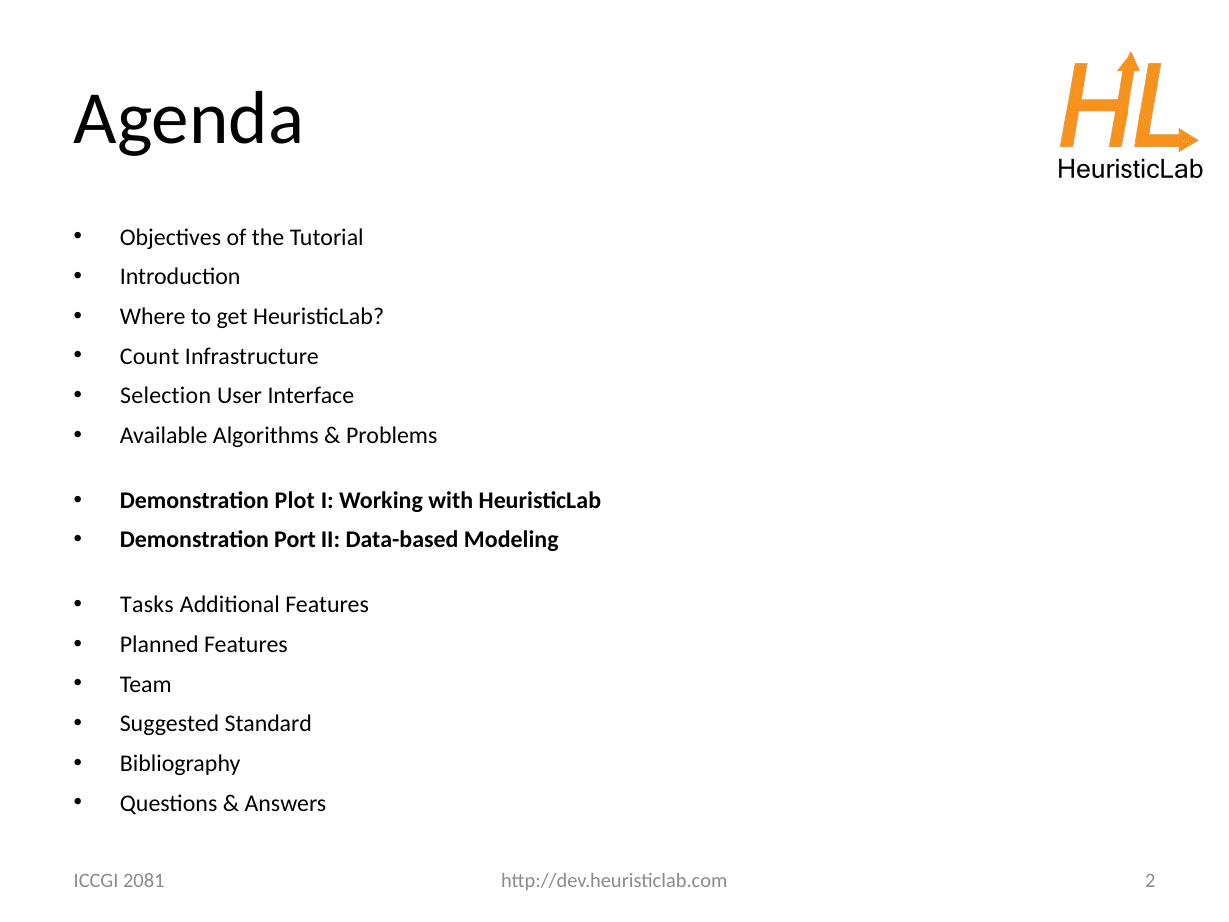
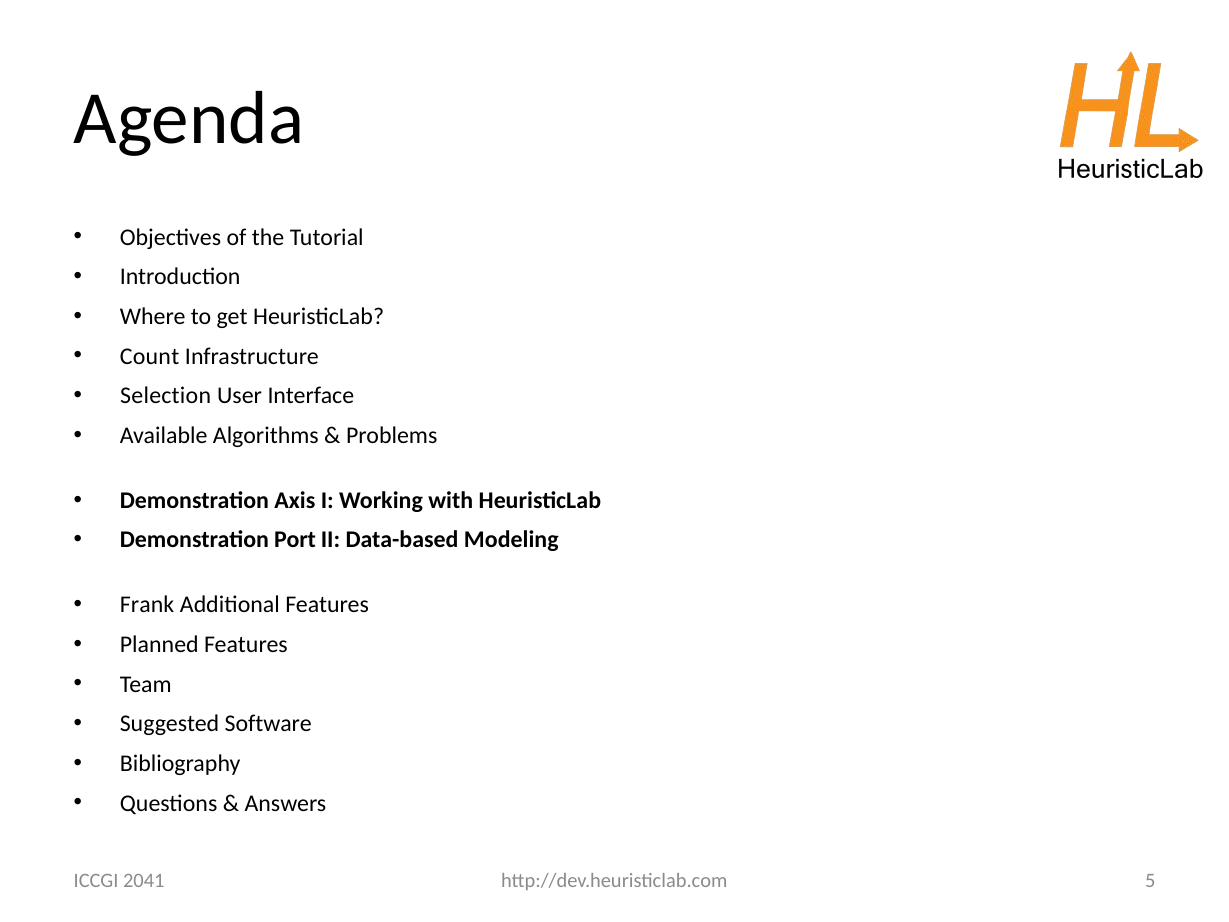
Plot: Plot -> Axis
Tasks: Tasks -> Frank
Standard: Standard -> Software
2: 2 -> 5
2081: 2081 -> 2041
